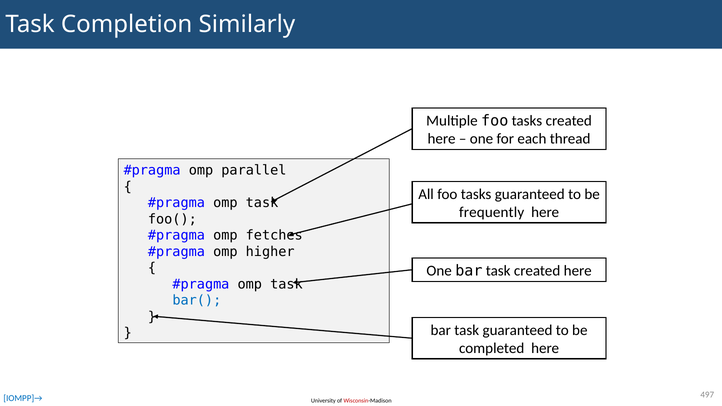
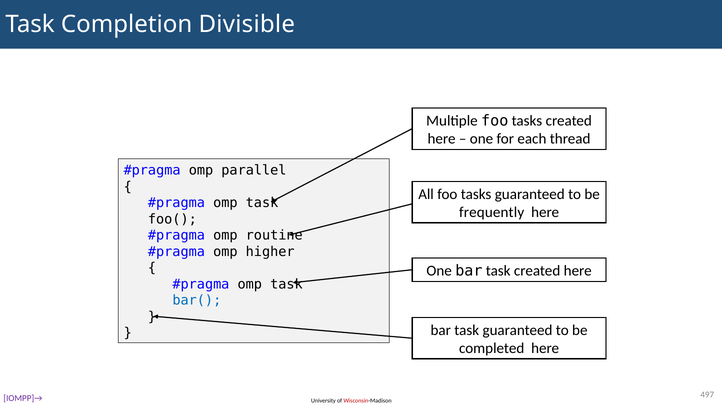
Similarly: Similarly -> Divisible
fetches: fetches -> routine
IOMPP]→ colour: blue -> purple
